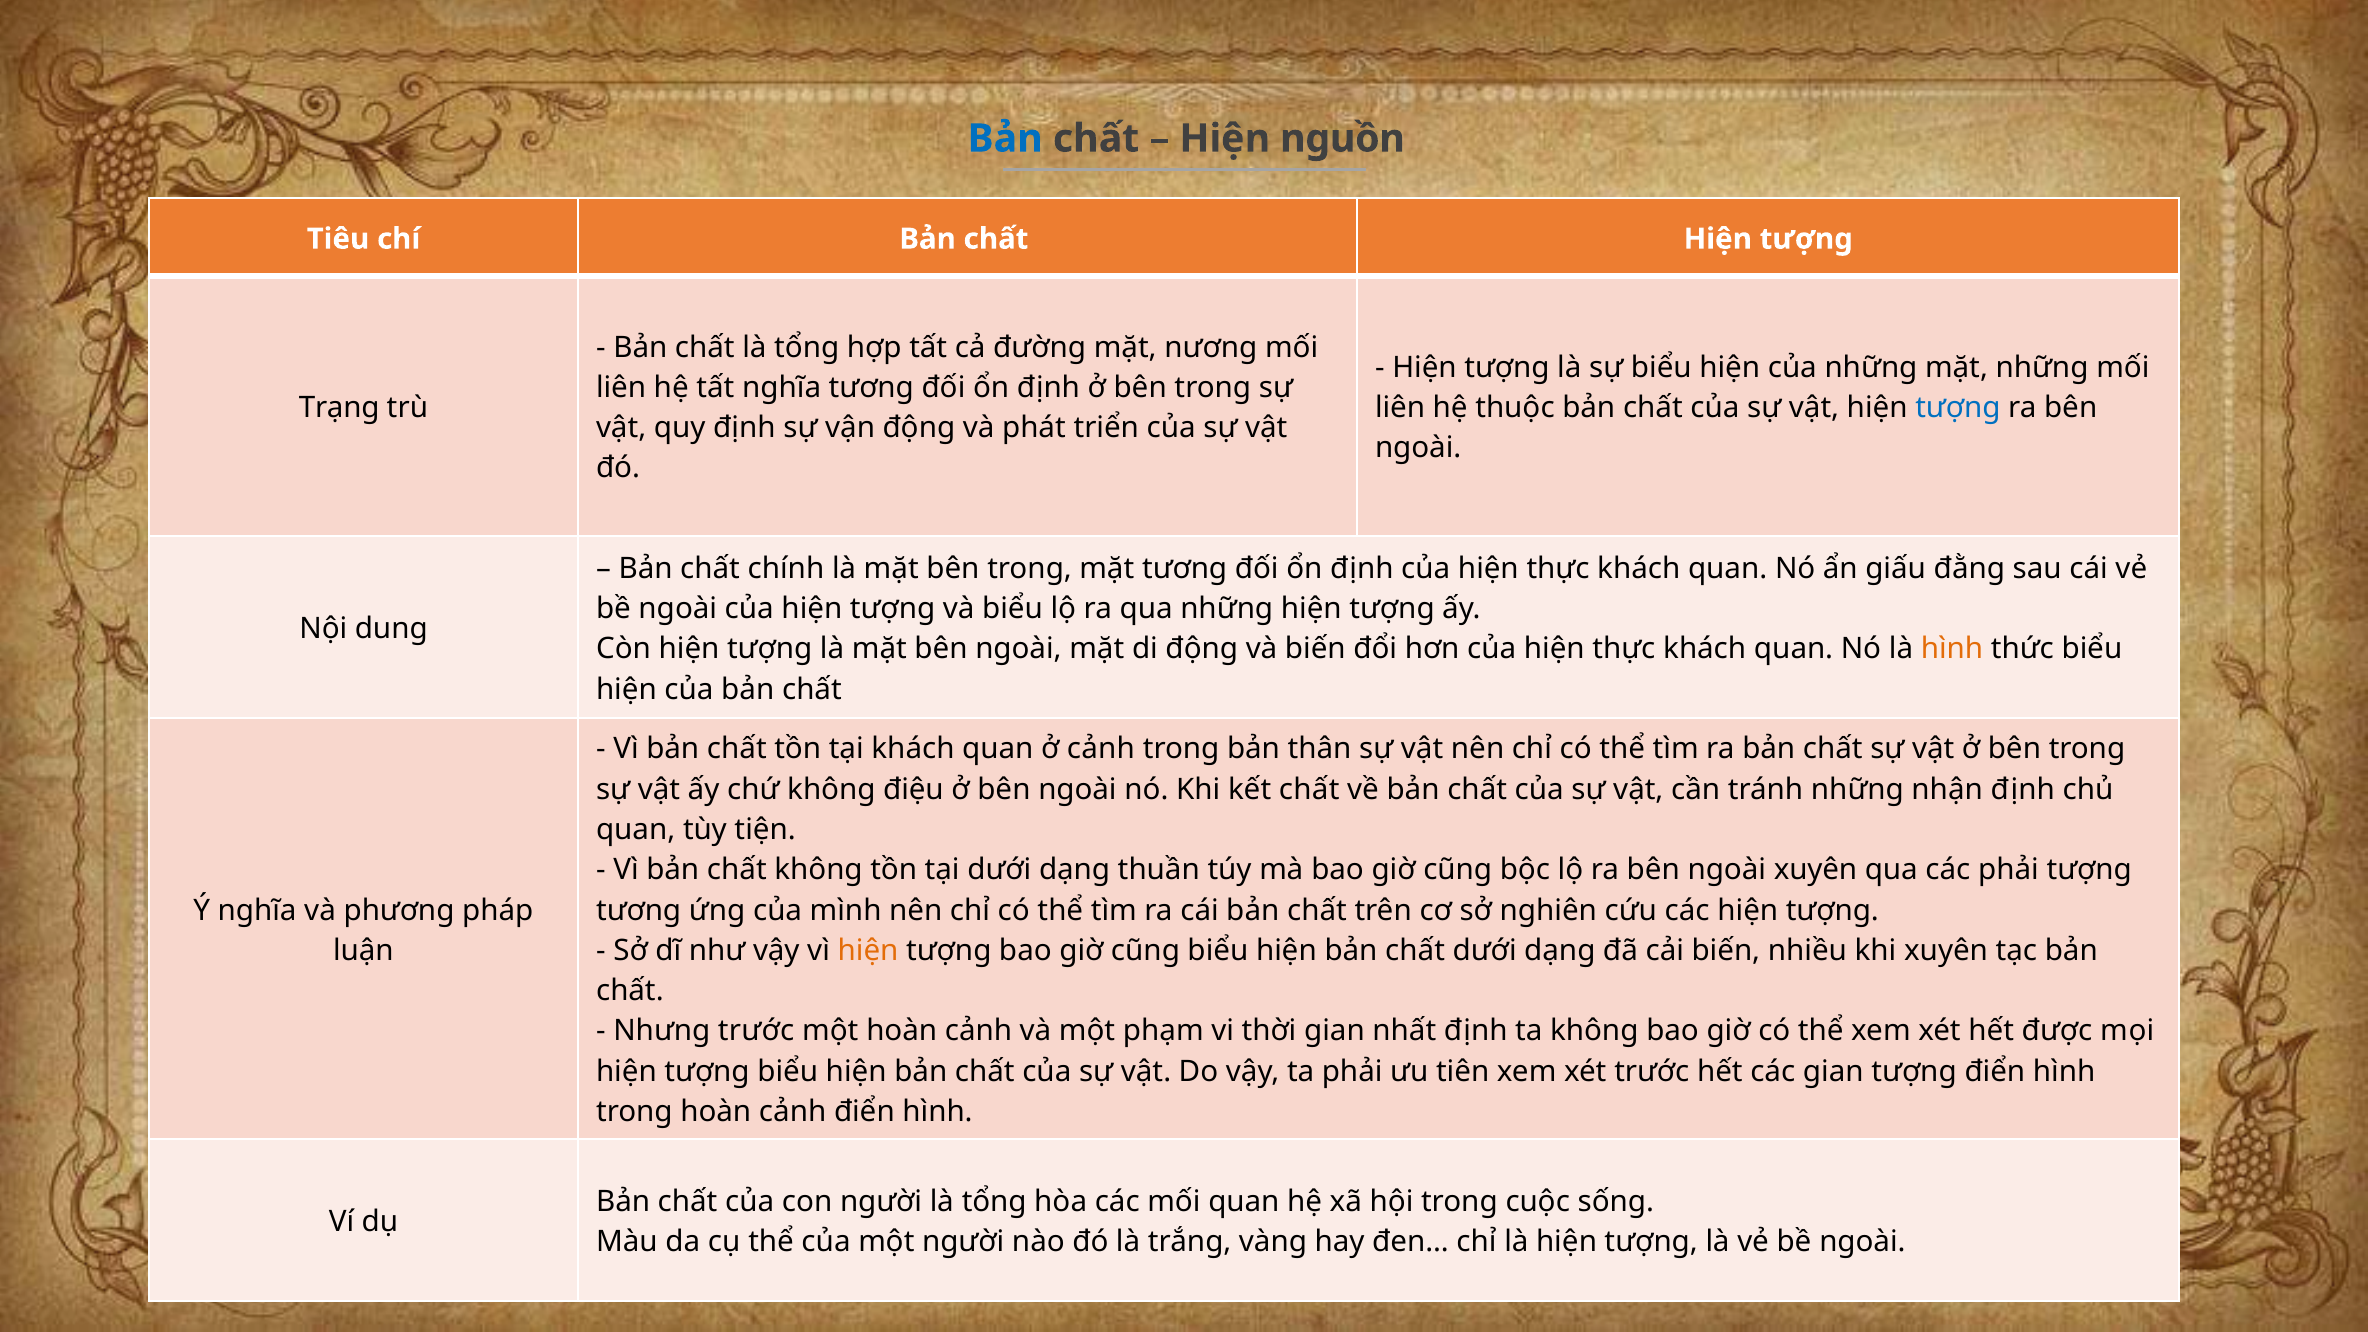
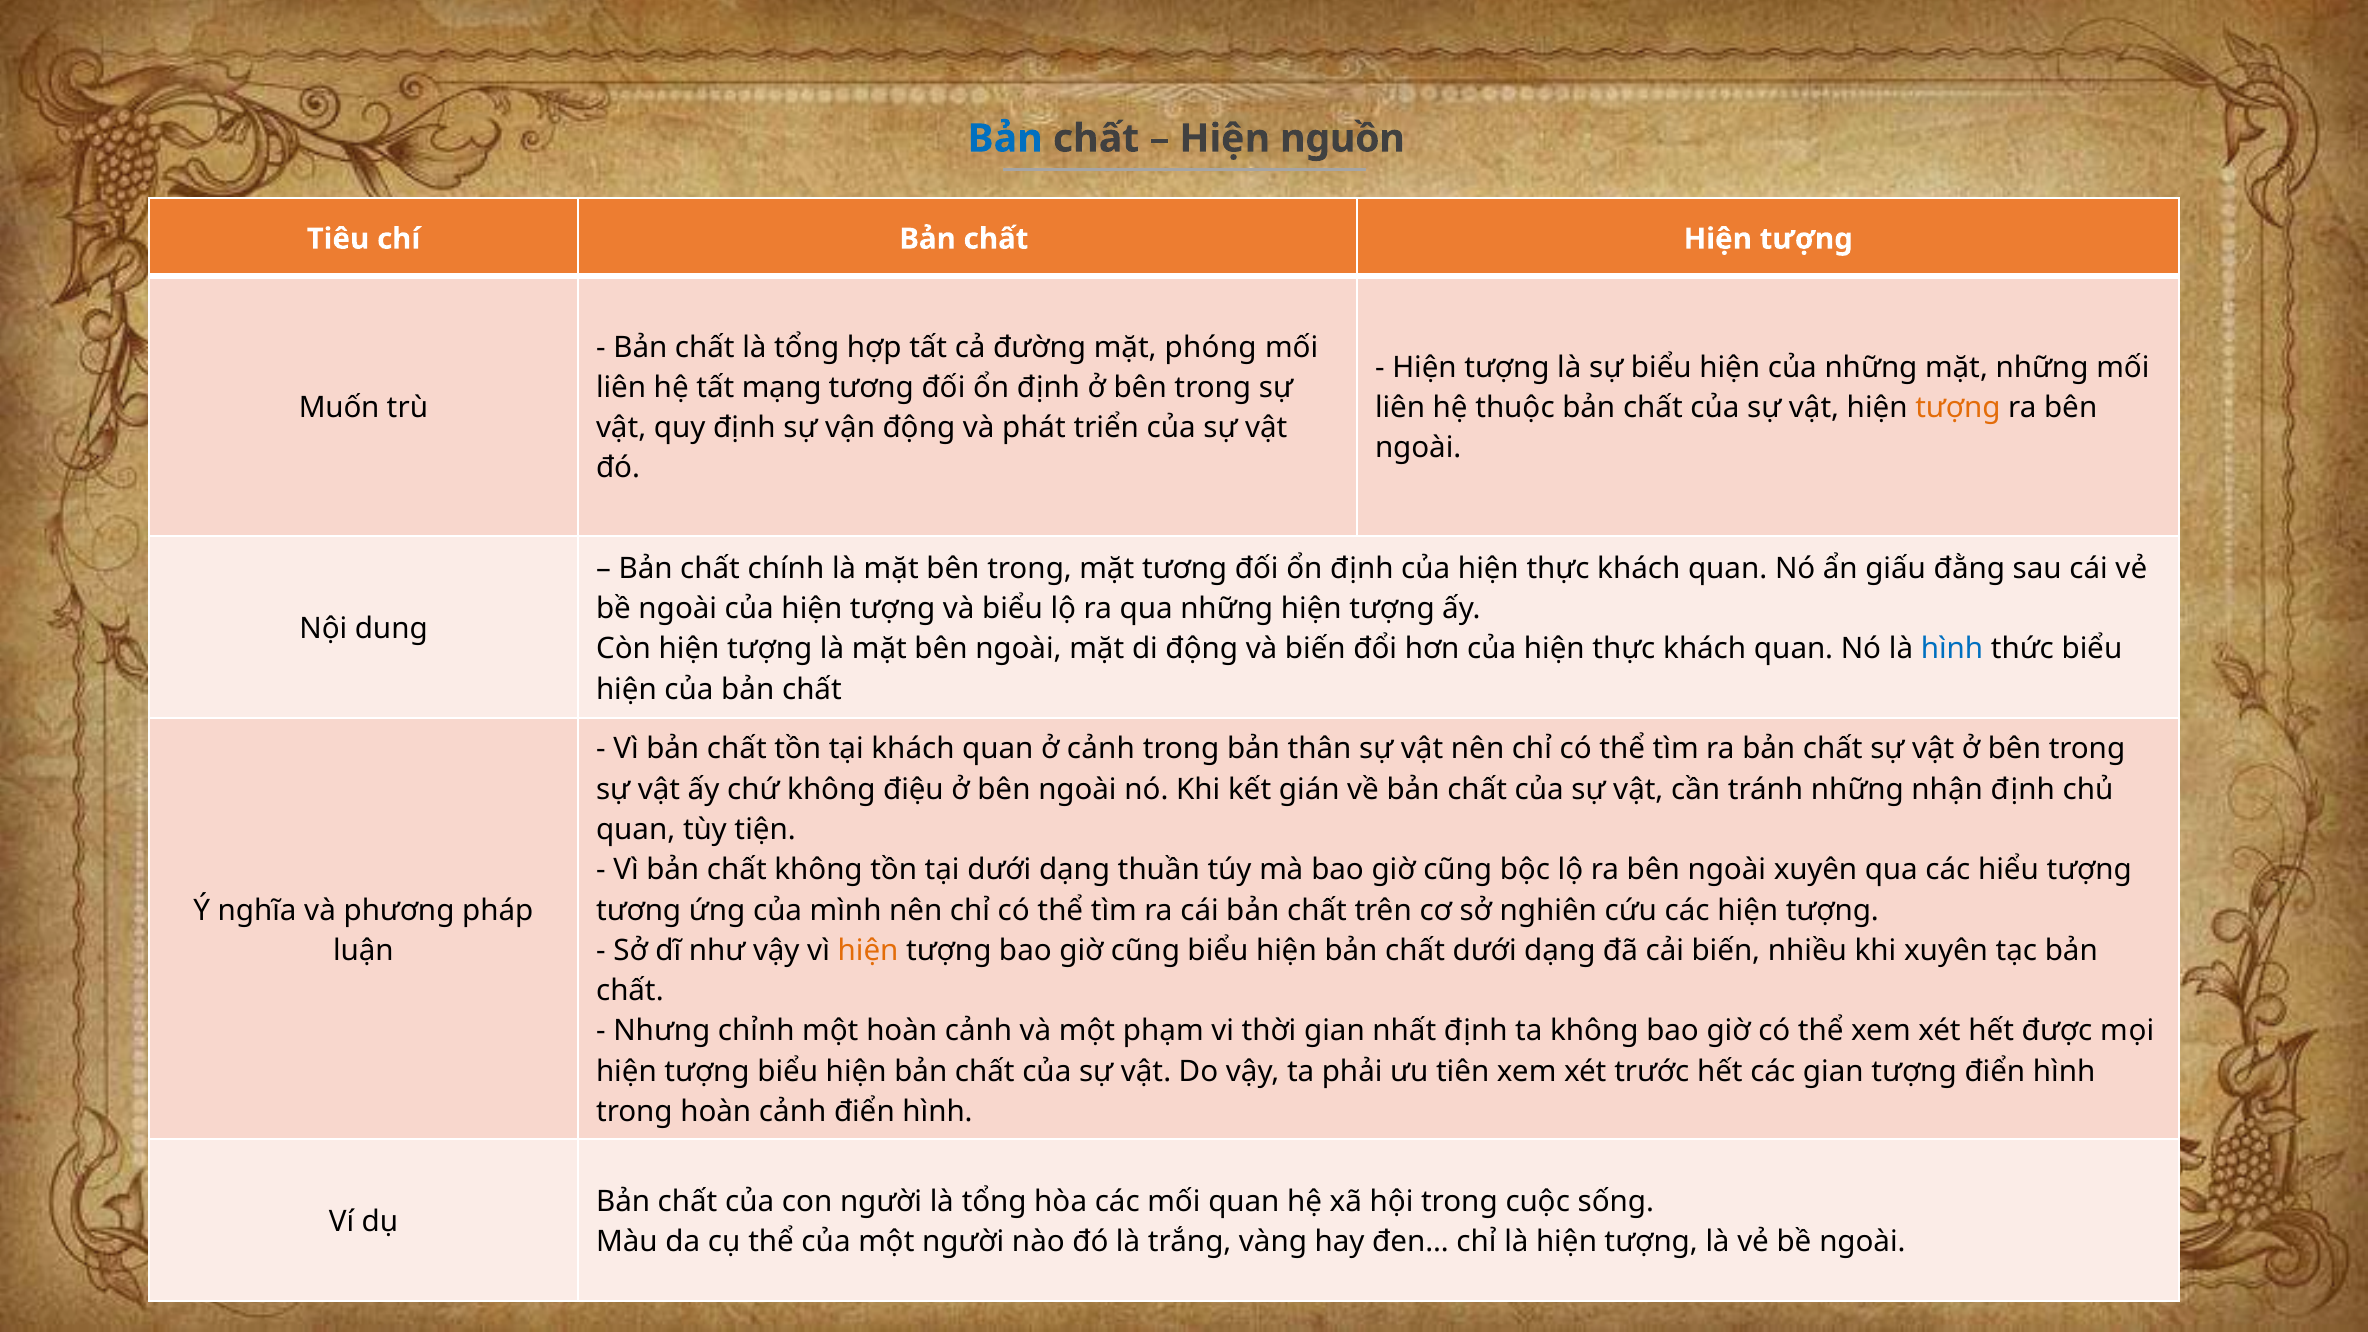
nương: nương -> phóng
tất nghĩa: nghĩa -> mạng
Trạng: Trạng -> Muốn
tượng at (1958, 408) colour: blue -> orange
hình at (1952, 649) colour: orange -> blue
kết chất: chất -> gián
các phải: phải -> hiểu
Nhưng trước: trước -> chỉnh
